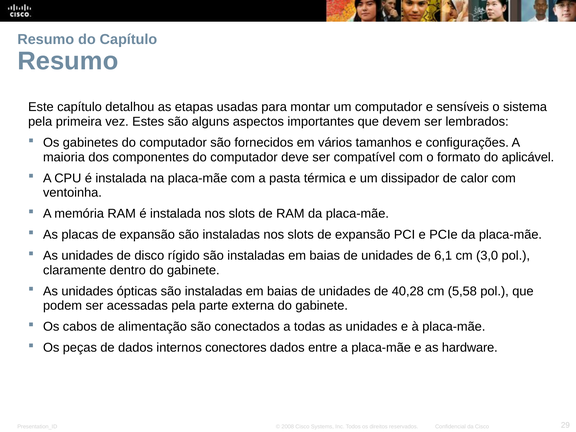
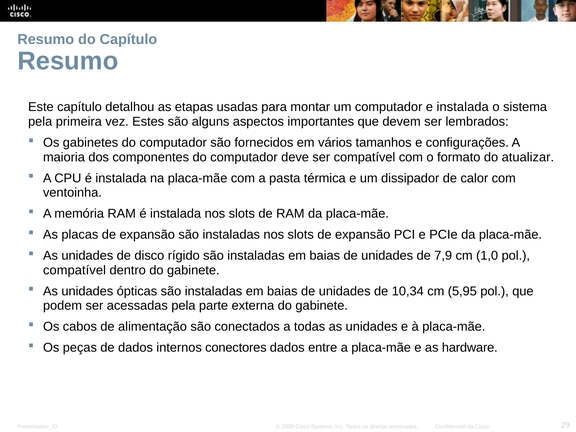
e sensíveis: sensíveis -> instalada
aplicável: aplicável -> atualizar
6,1: 6,1 -> 7,9
3,0: 3,0 -> 1,0
claramente at (75, 270): claramente -> compatível
40,28: 40,28 -> 10,34
5,58: 5,58 -> 5,95
